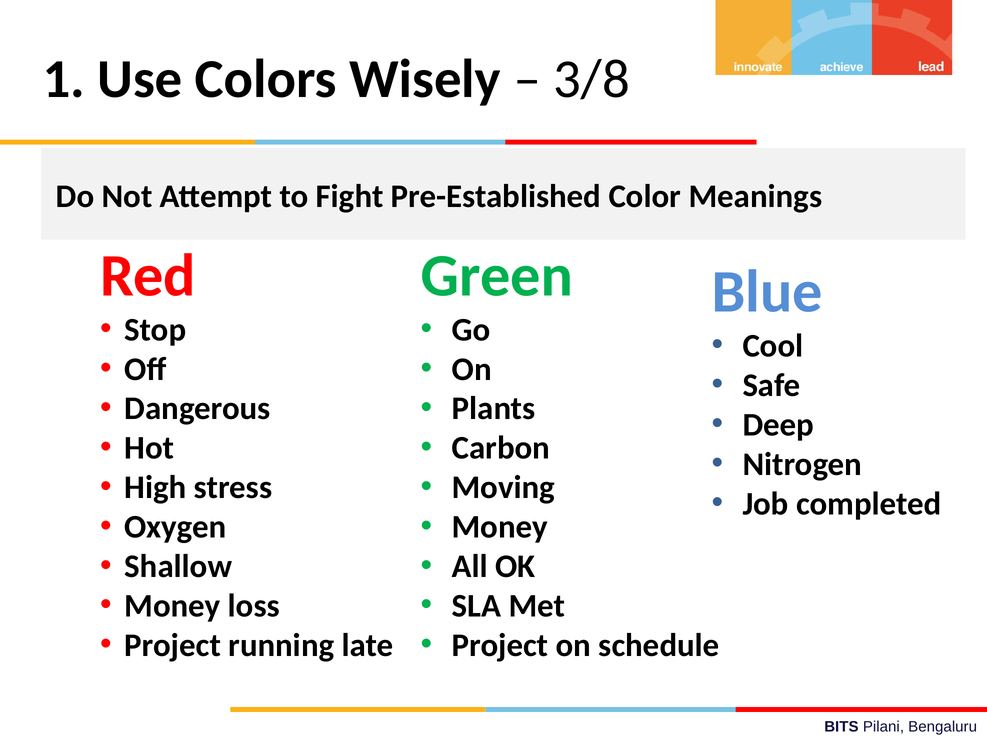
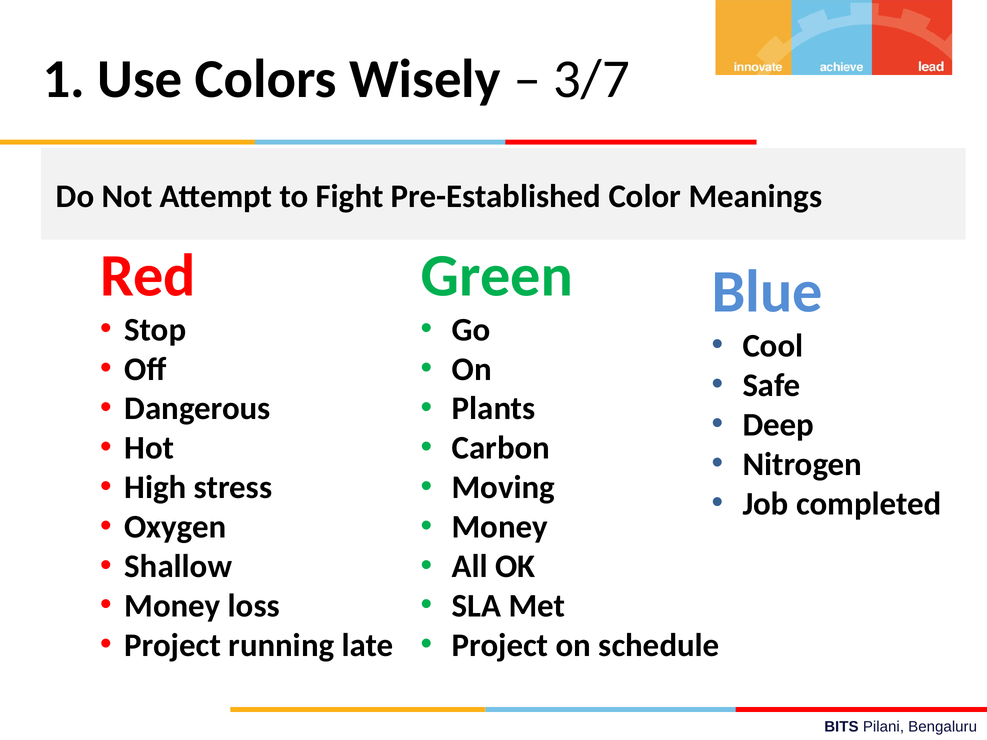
3/8: 3/8 -> 3/7
